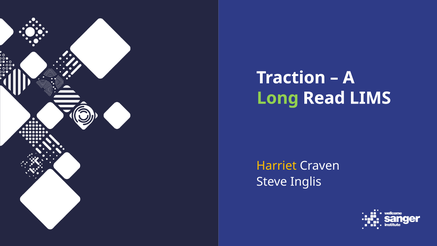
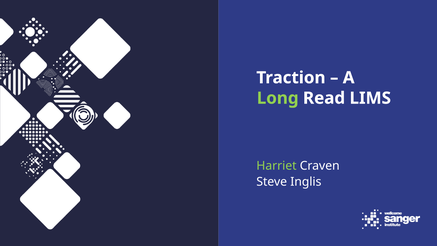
Harriet colour: yellow -> light green
